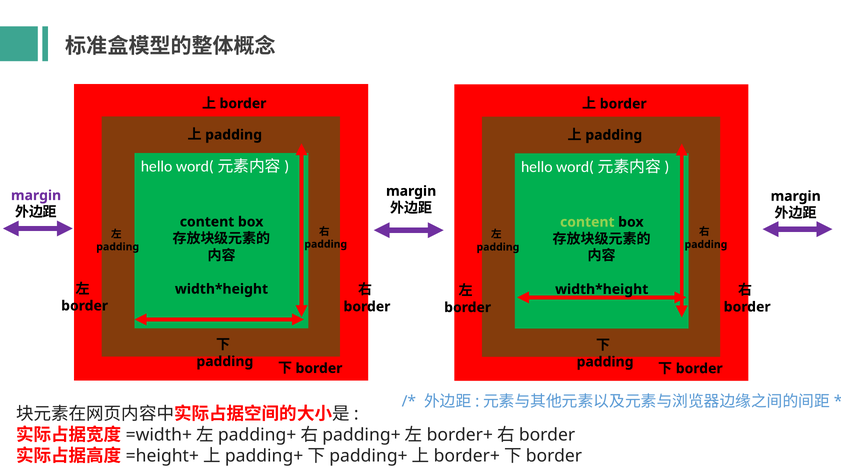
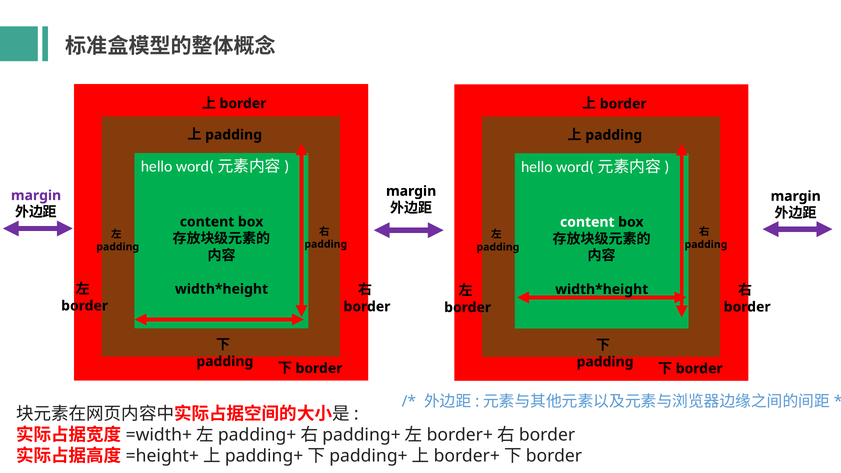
content at (587, 222) colour: light green -> white
